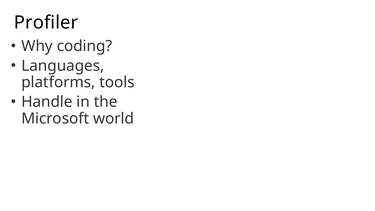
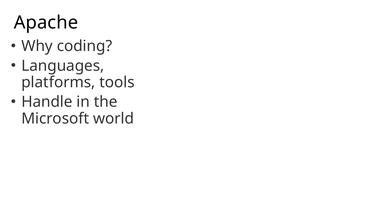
Profiler: Profiler -> Apache
